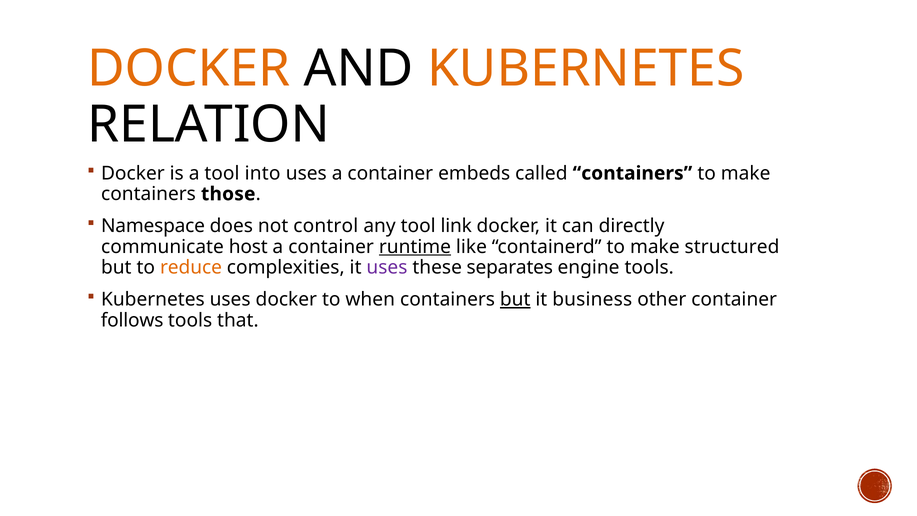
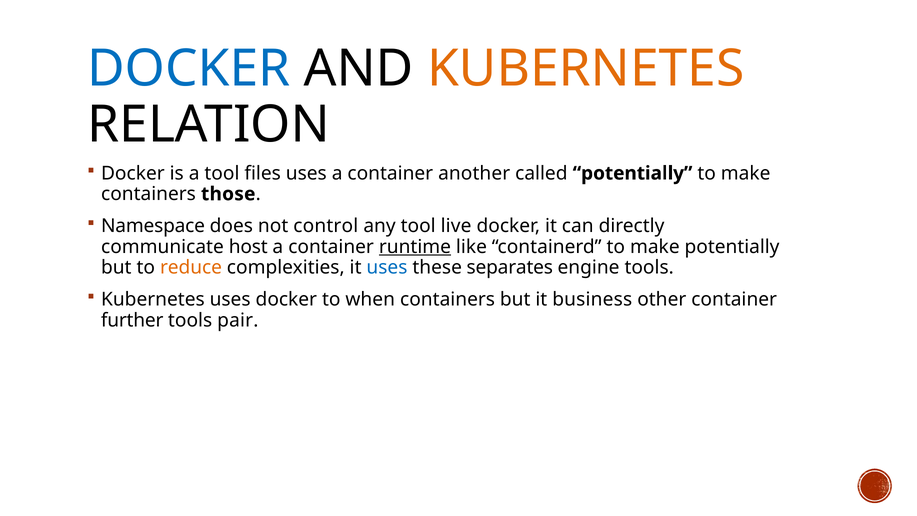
DOCKER at (189, 69) colour: orange -> blue
into: into -> files
embeds: embeds -> another
called containers: containers -> potentially
link: link -> live
make structured: structured -> potentially
uses at (387, 267) colour: purple -> blue
but at (515, 299) underline: present -> none
follows: follows -> further
that: that -> pair
